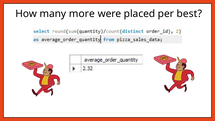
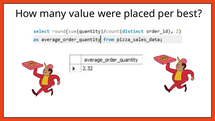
more: more -> value
